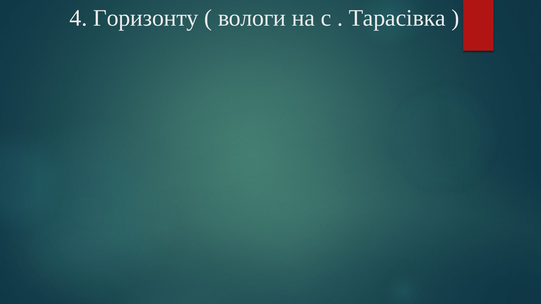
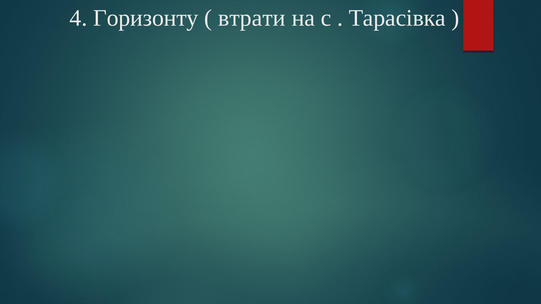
вологи: вологи -> втрати
